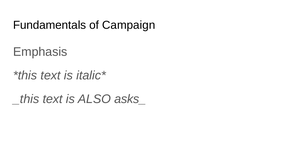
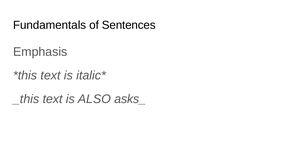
Campaign: Campaign -> Sentences
